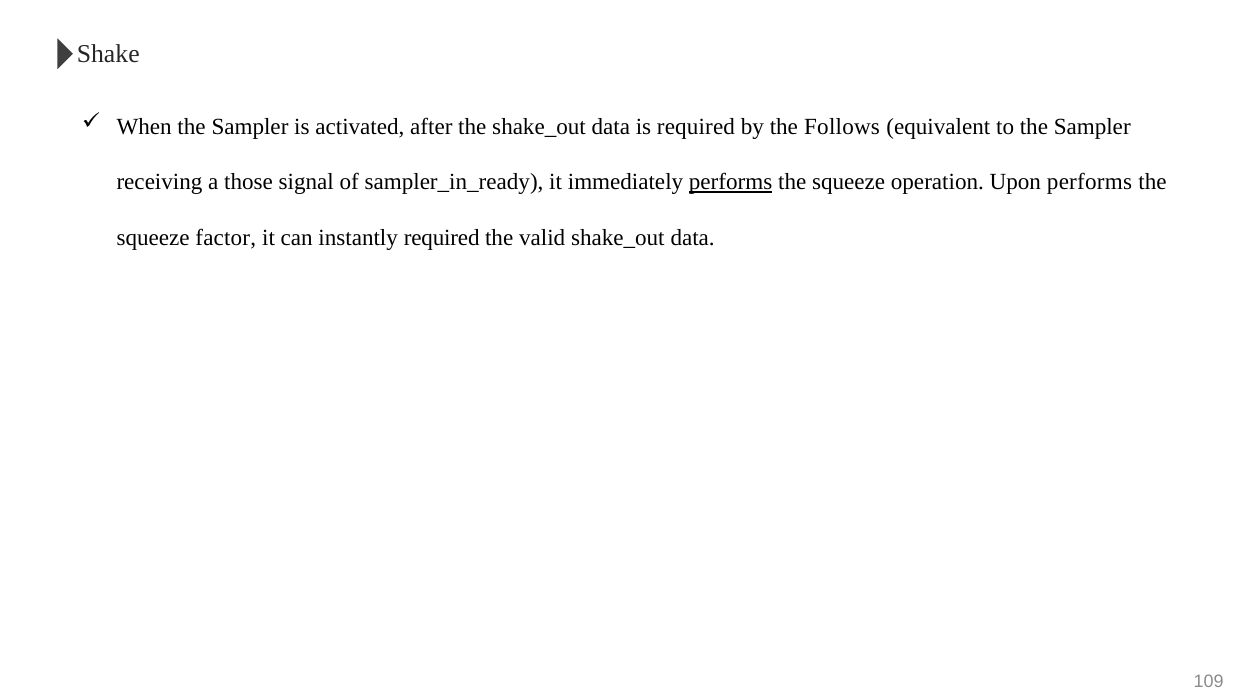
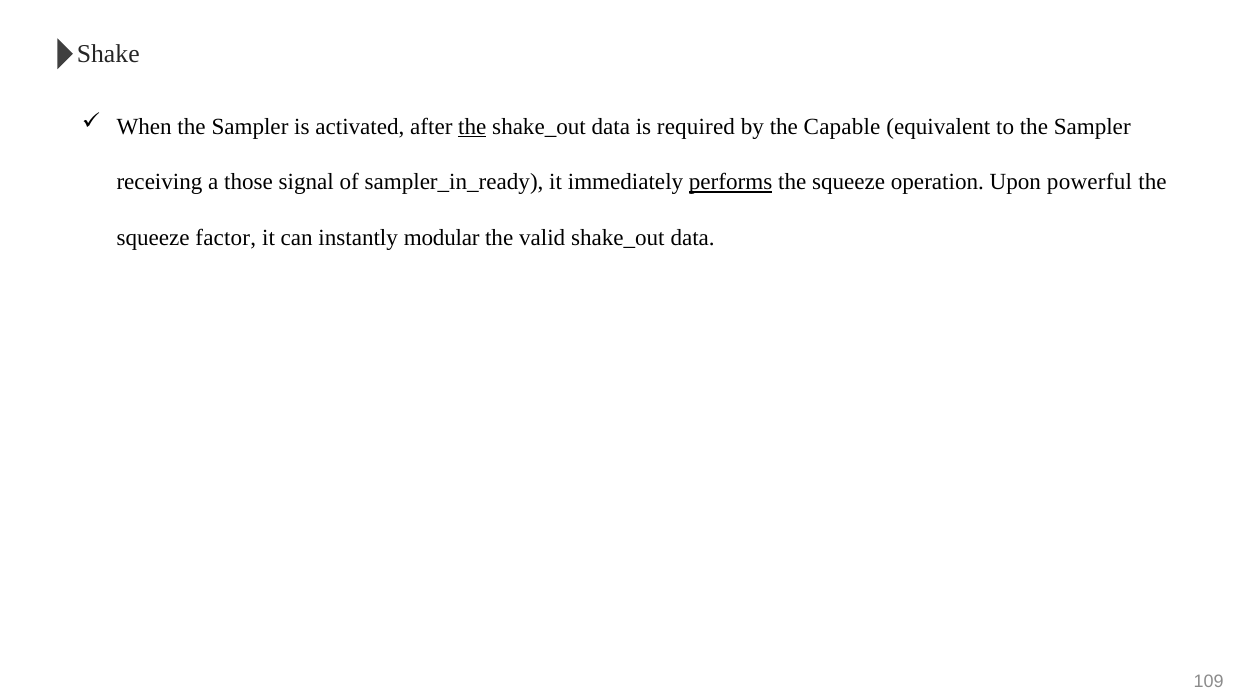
the at (472, 127) underline: none -> present
Follows: Follows -> Capable
Upon performs: performs -> powerful
instantly required: required -> modular
